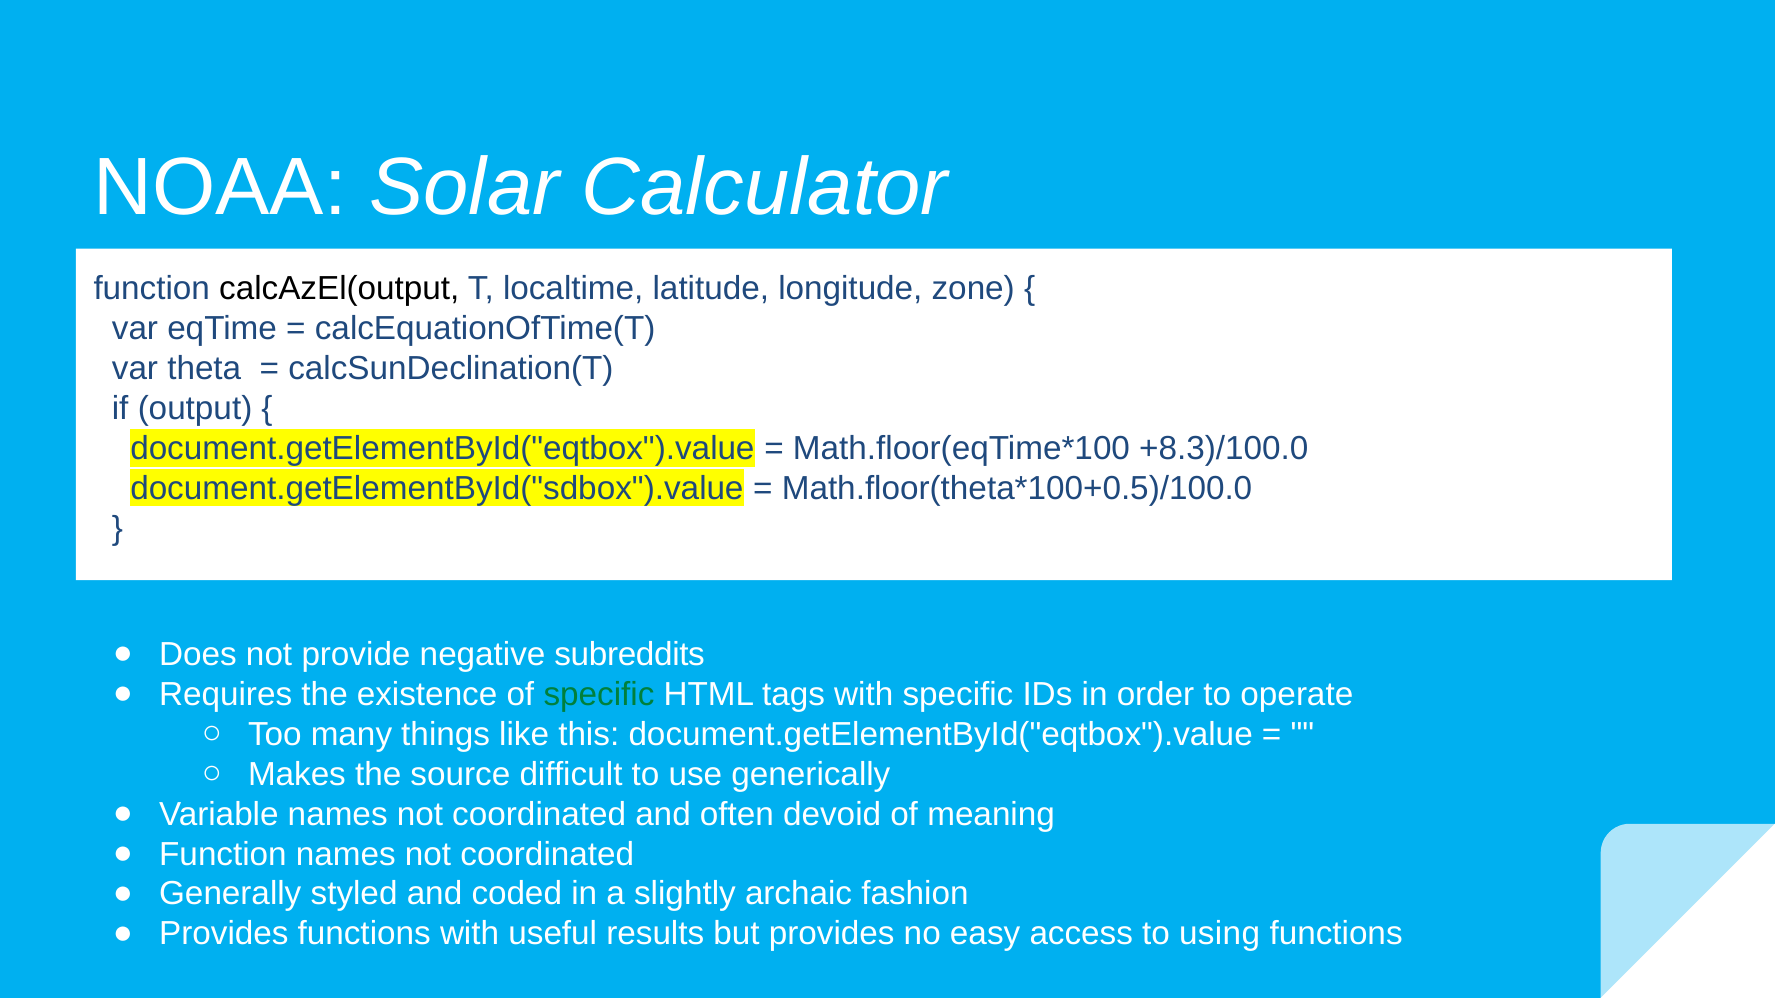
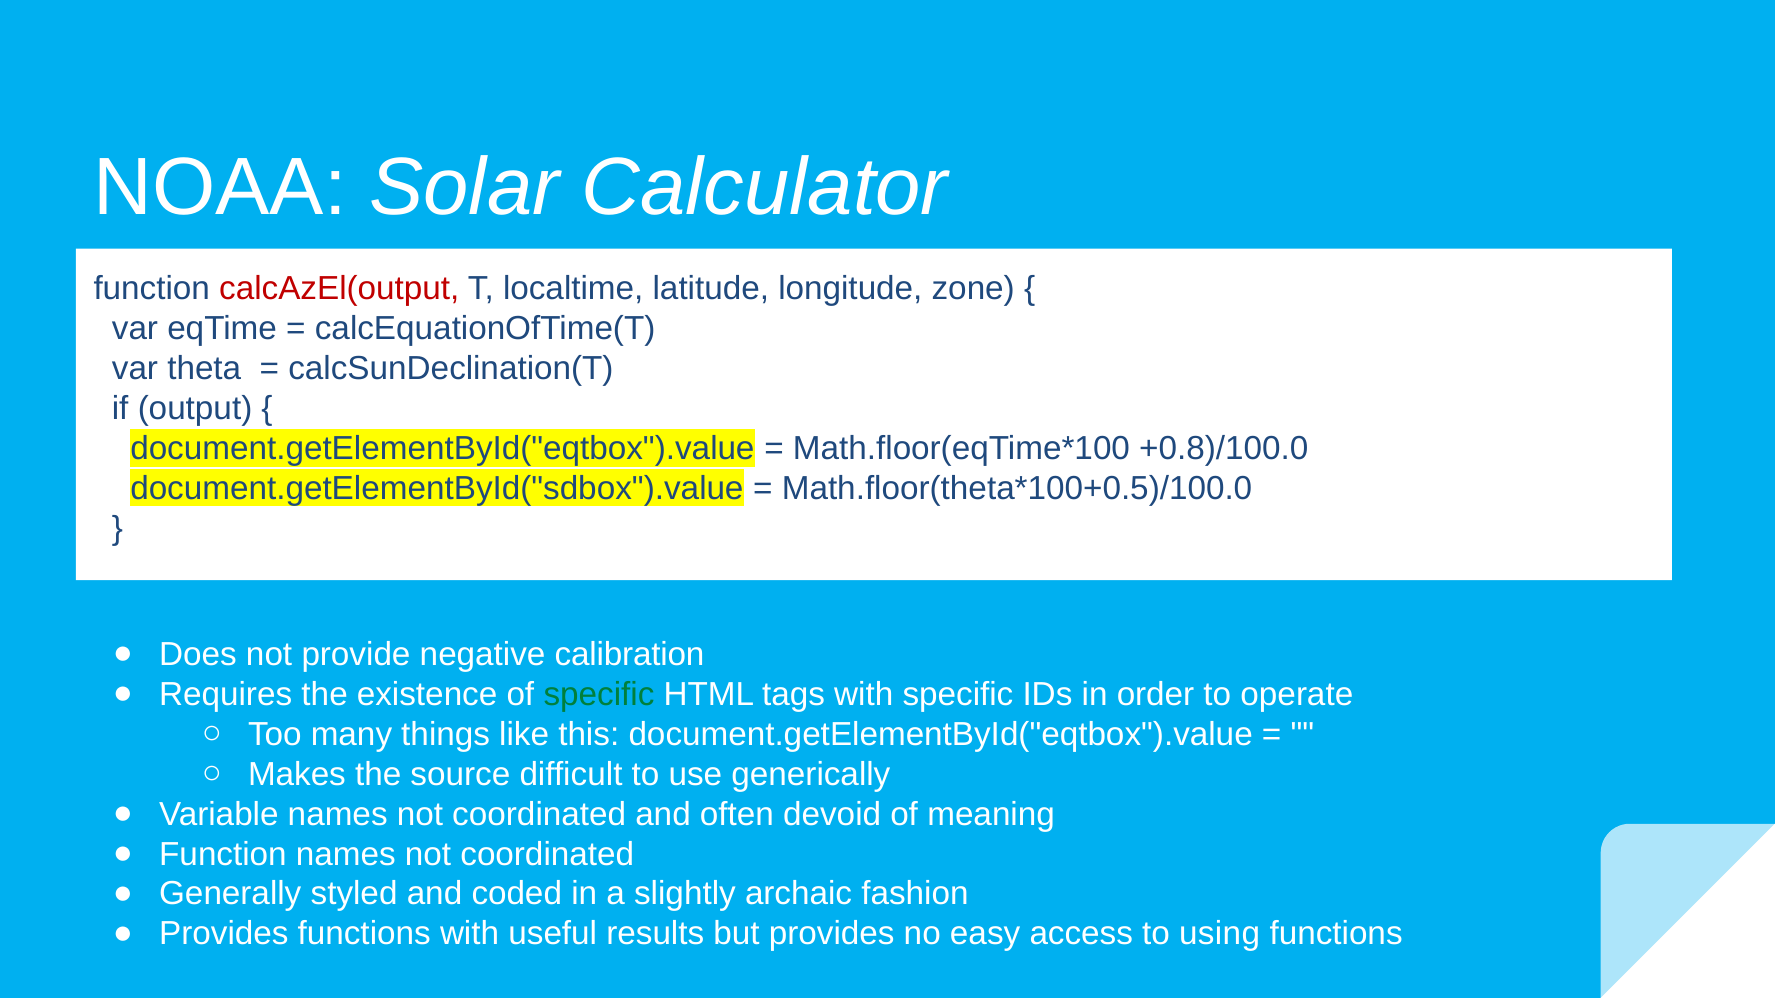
calcAzEl(output colour: black -> red
+8.3)/100.0: +8.3)/100.0 -> +0.8)/100.0
subreddits: subreddits -> calibration
